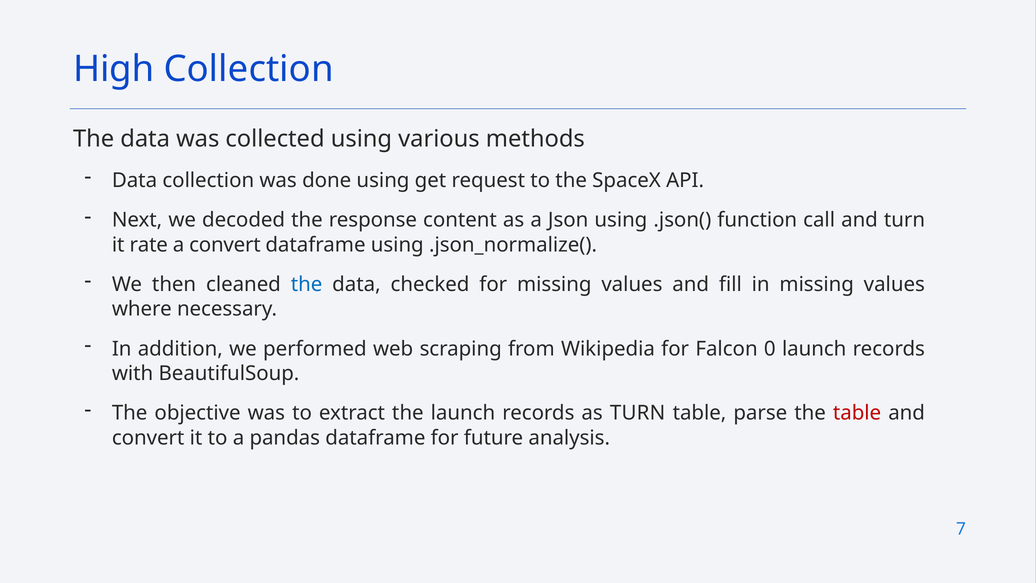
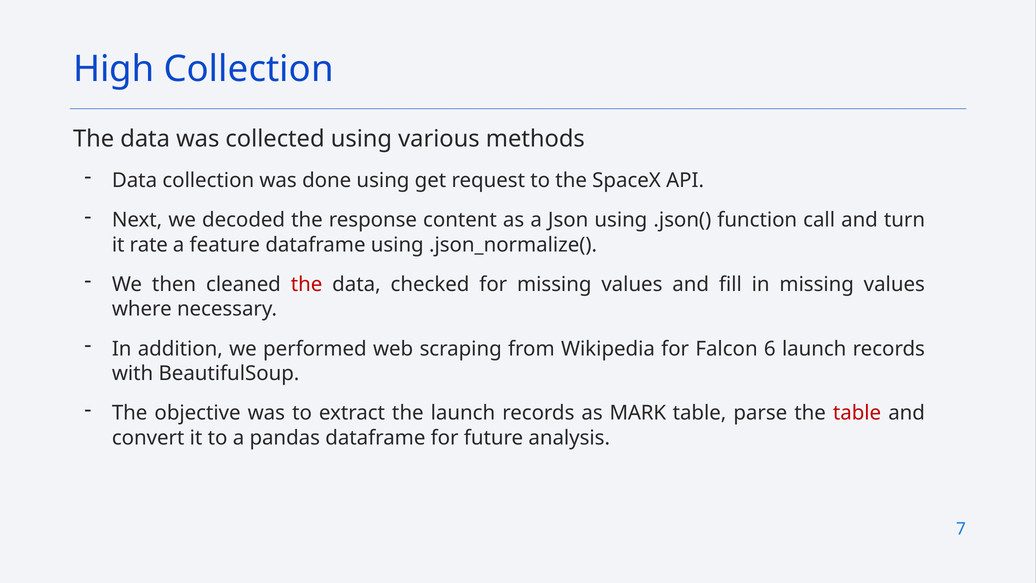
a convert: convert -> feature
the at (307, 284) colour: blue -> red
0: 0 -> 6
as TURN: TURN -> MARK
